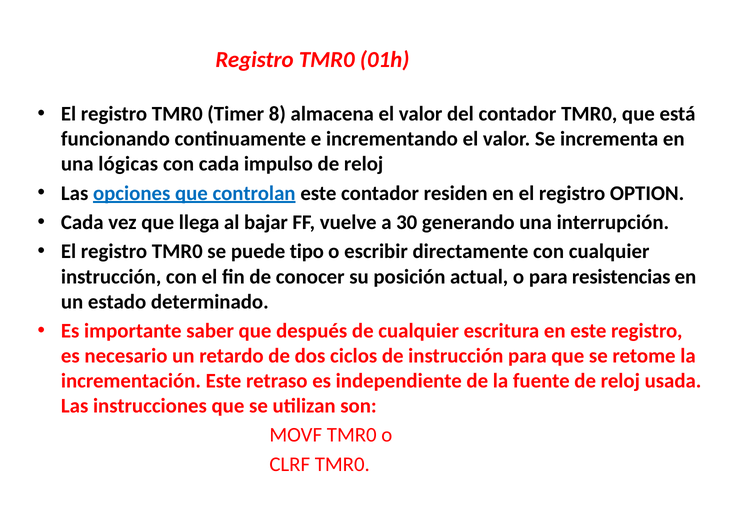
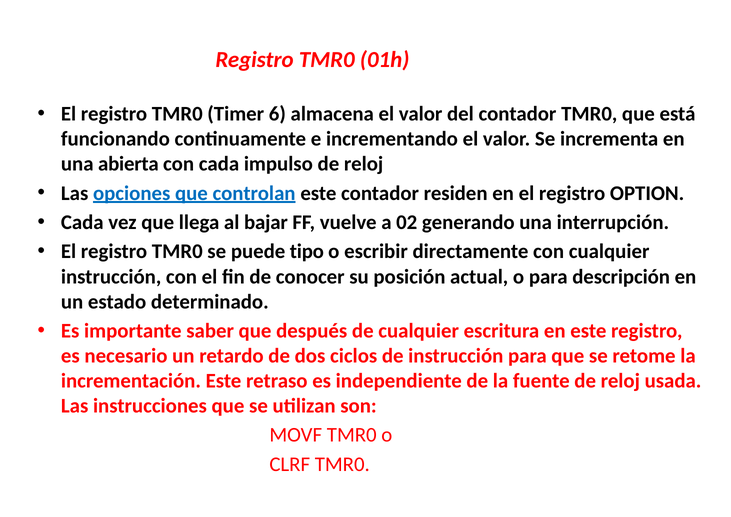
8: 8 -> 6
lógicas: lógicas -> abierta
30: 30 -> 02
resistencias: resistencias -> descripción
